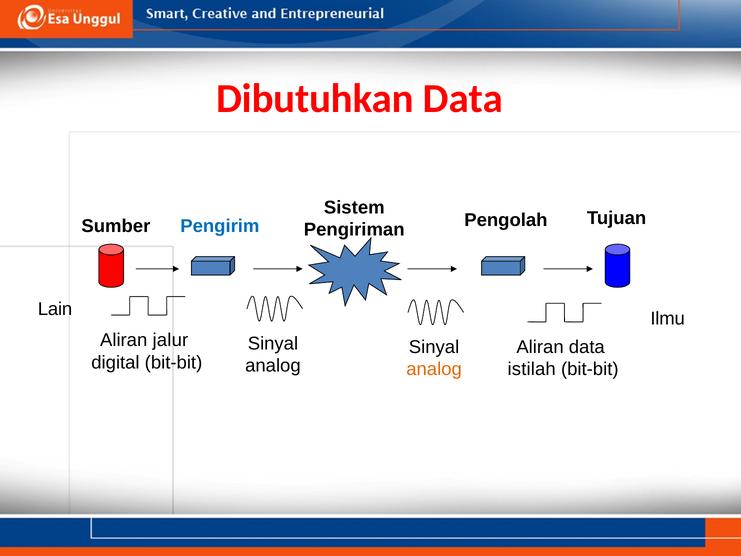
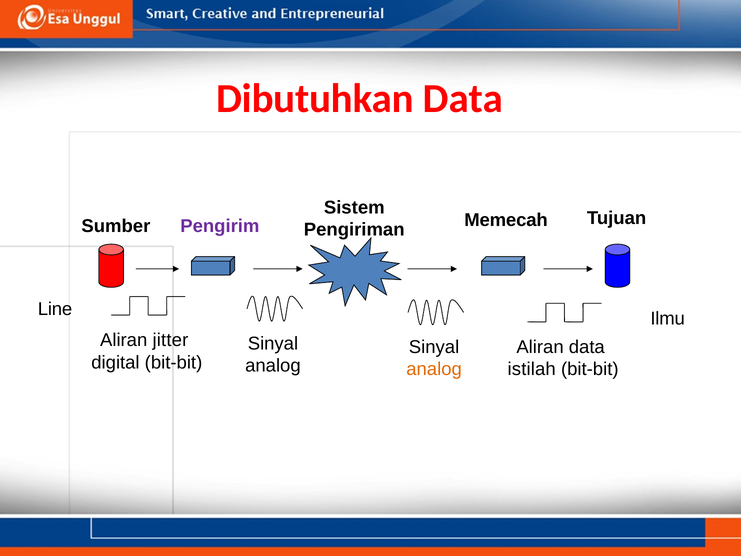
Pengolah: Pengolah -> Memecah
Pengirim colour: blue -> purple
Lain: Lain -> Line
jalur: jalur -> jitter
